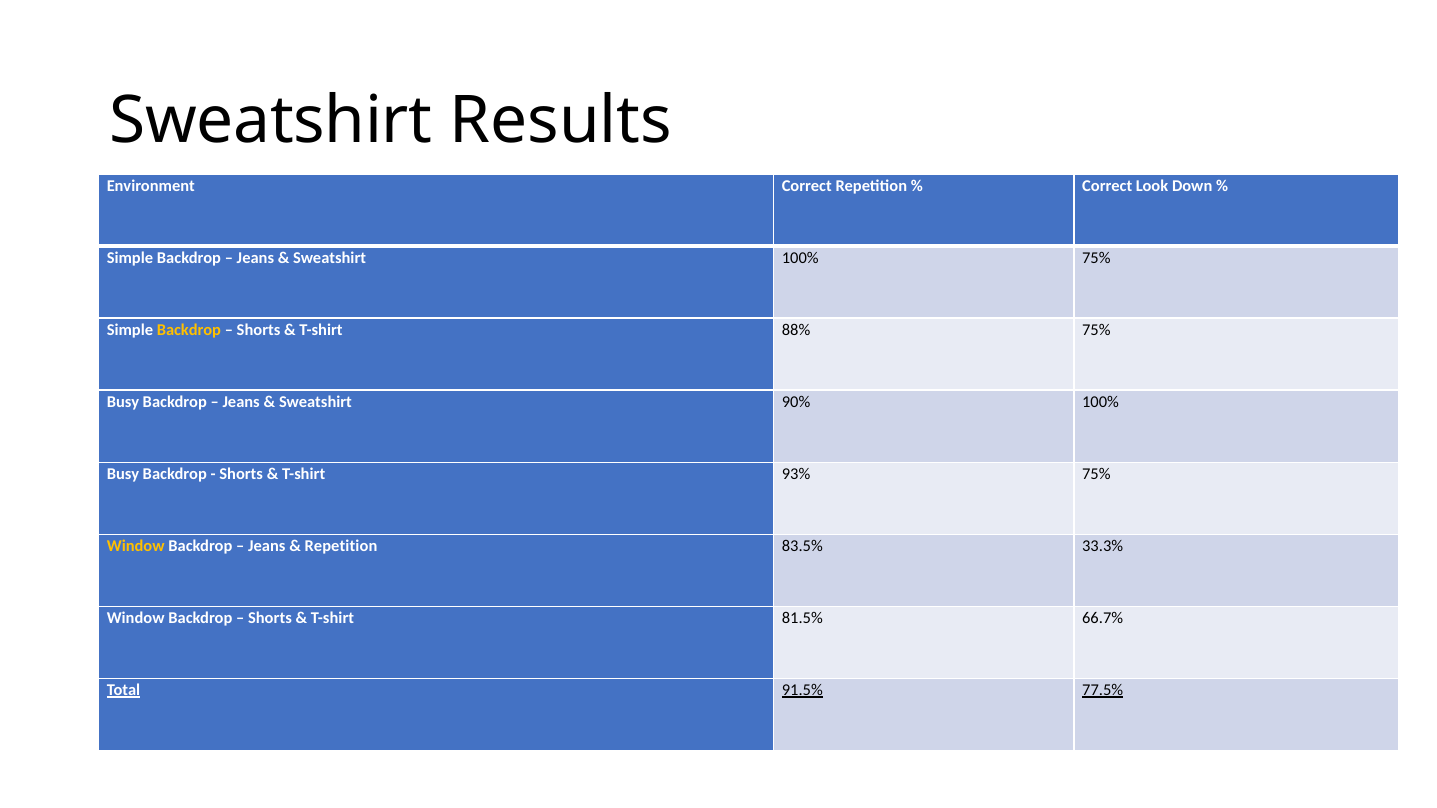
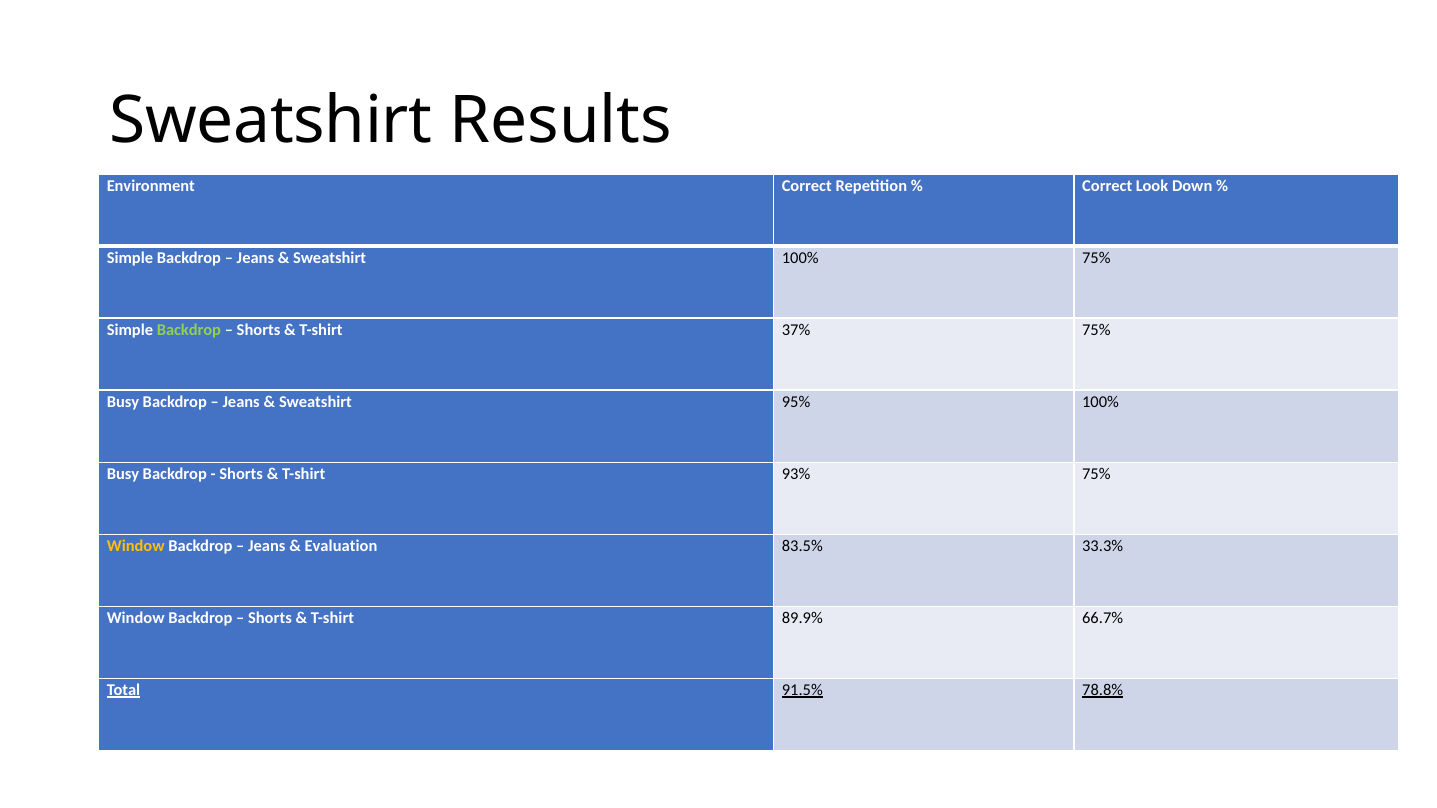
Backdrop at (189, 330) colour: yellow -> light green
88%: 88% -> 37%
90%: 90% -> 95%
Repetition at (341, 546): Repetition -> Evaluation
81.5%: 81.5% -> 89.9%
77.5%: 77.5% -> 78.8%
